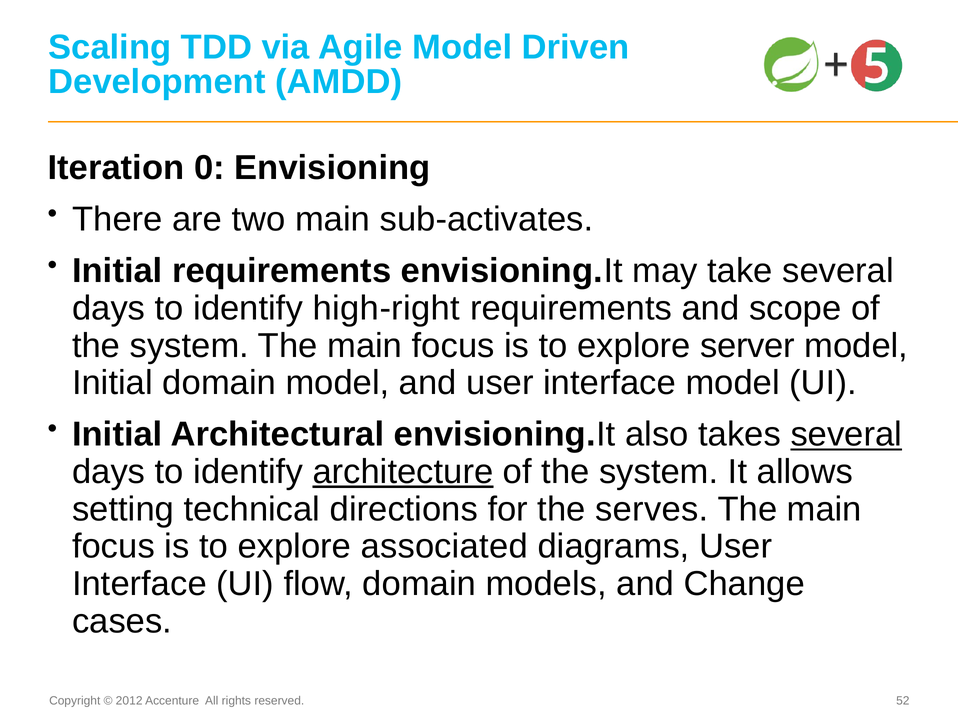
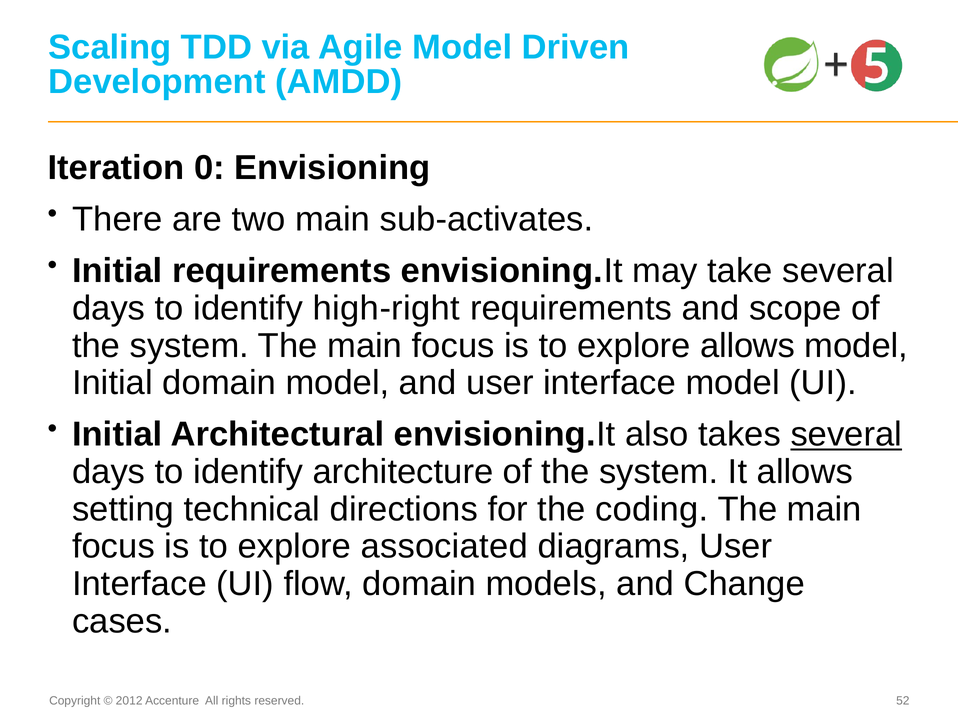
explore server: server -> allows
architecture underline: present -> none
serves: serves -> coding
